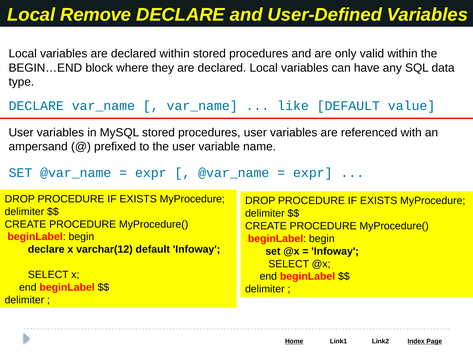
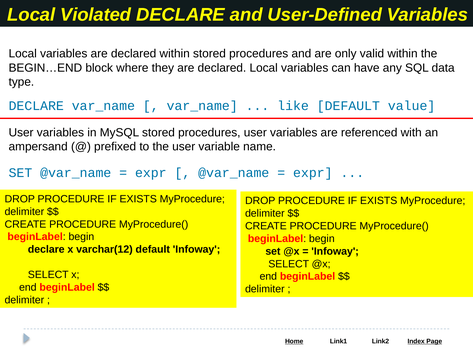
Remove: Remove -> Violated
